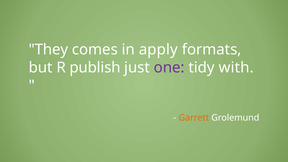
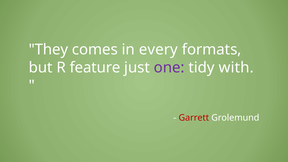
apply: apply -> every
publish: publish -> feature
Garrett colour: orange -> red
